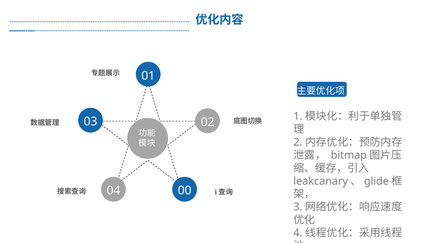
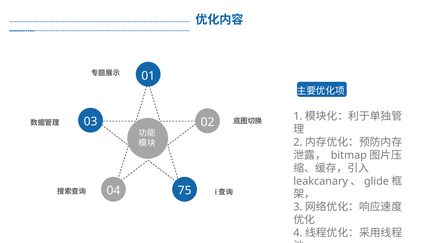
00: 00 -> 75
